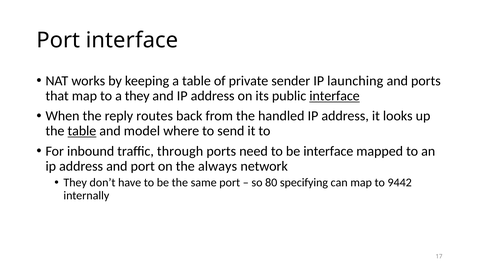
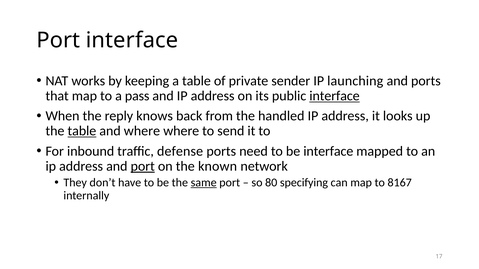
a they: they -> pass
routes: routes -> knows
and model: model -> where
through: through -> defense
port at (143, 166) underline: none -> present
always: always -> known
same underline: none -> present
9442: 9442 -> 8167
